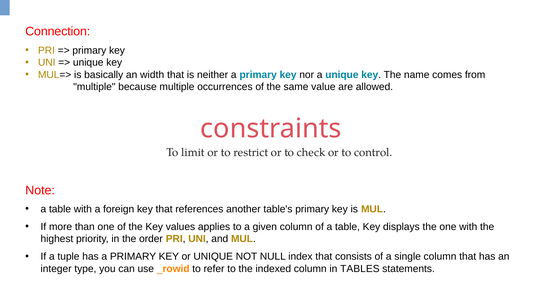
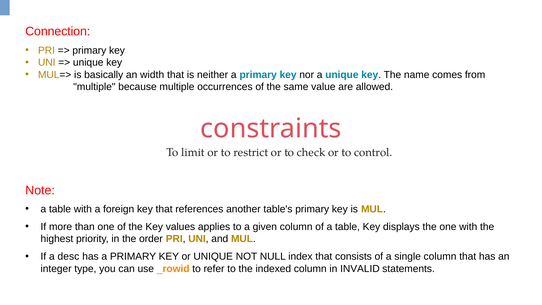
tuple: tuple -> desc
TABLES: TABLES -> INVALID
